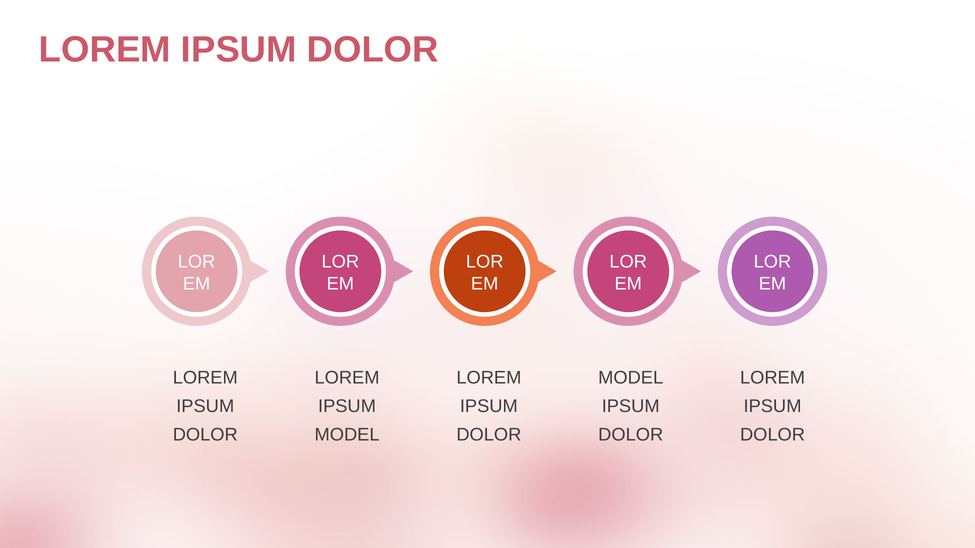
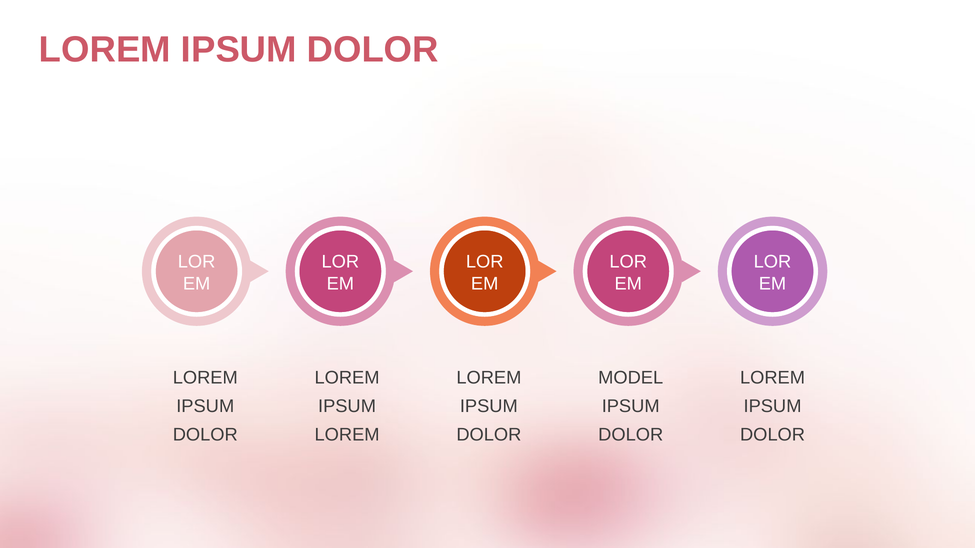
MODEL at (347, 435): MODEL -> LOREM
